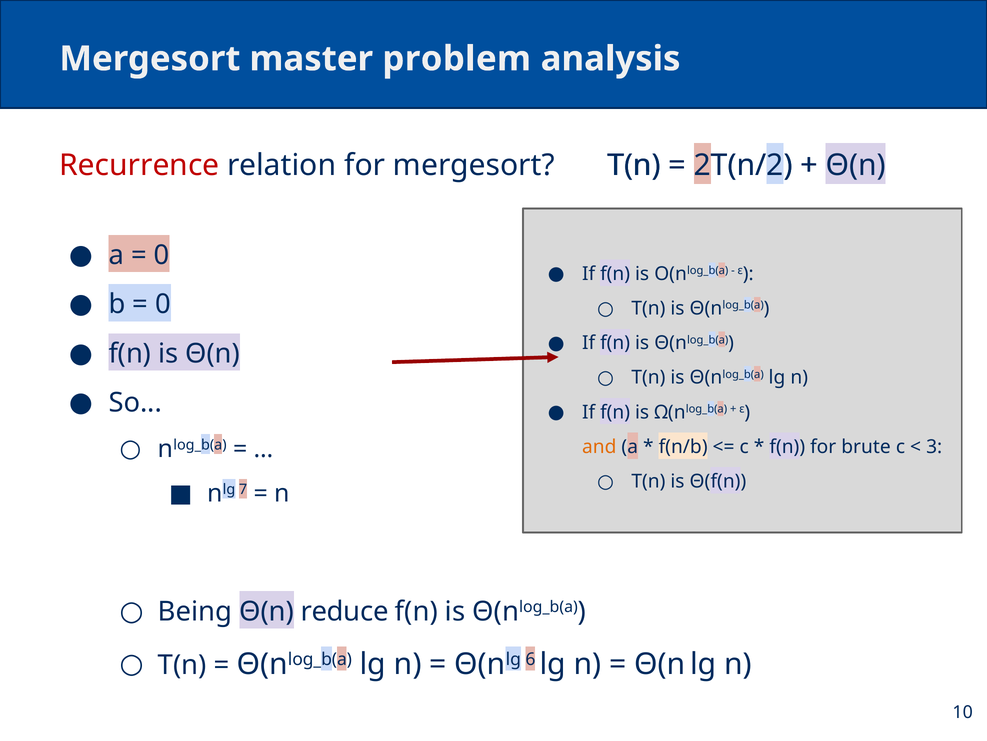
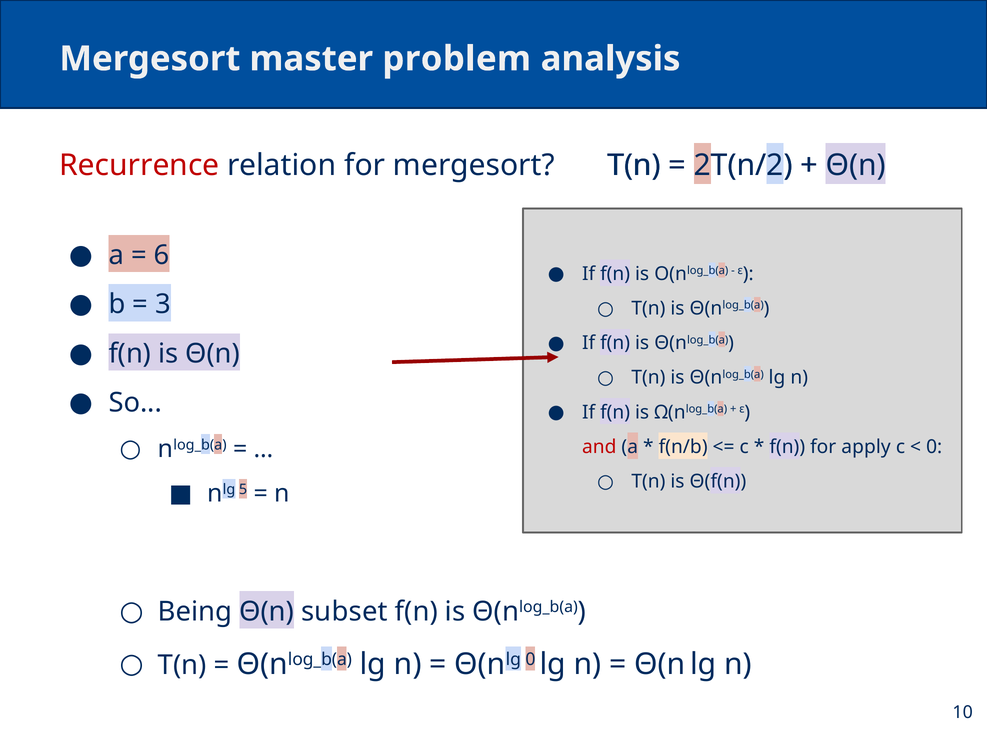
0 at (161, 255): 0 -> 6
0 at (163, 304): 0 -> 3
and colour: orange -> red
brute: brute -> apply
3 at (934, 447): 3 -> 0
7: 7 -> 5
reduce: reduce -> subset
Θ(nlg 6: 6 -> 0
